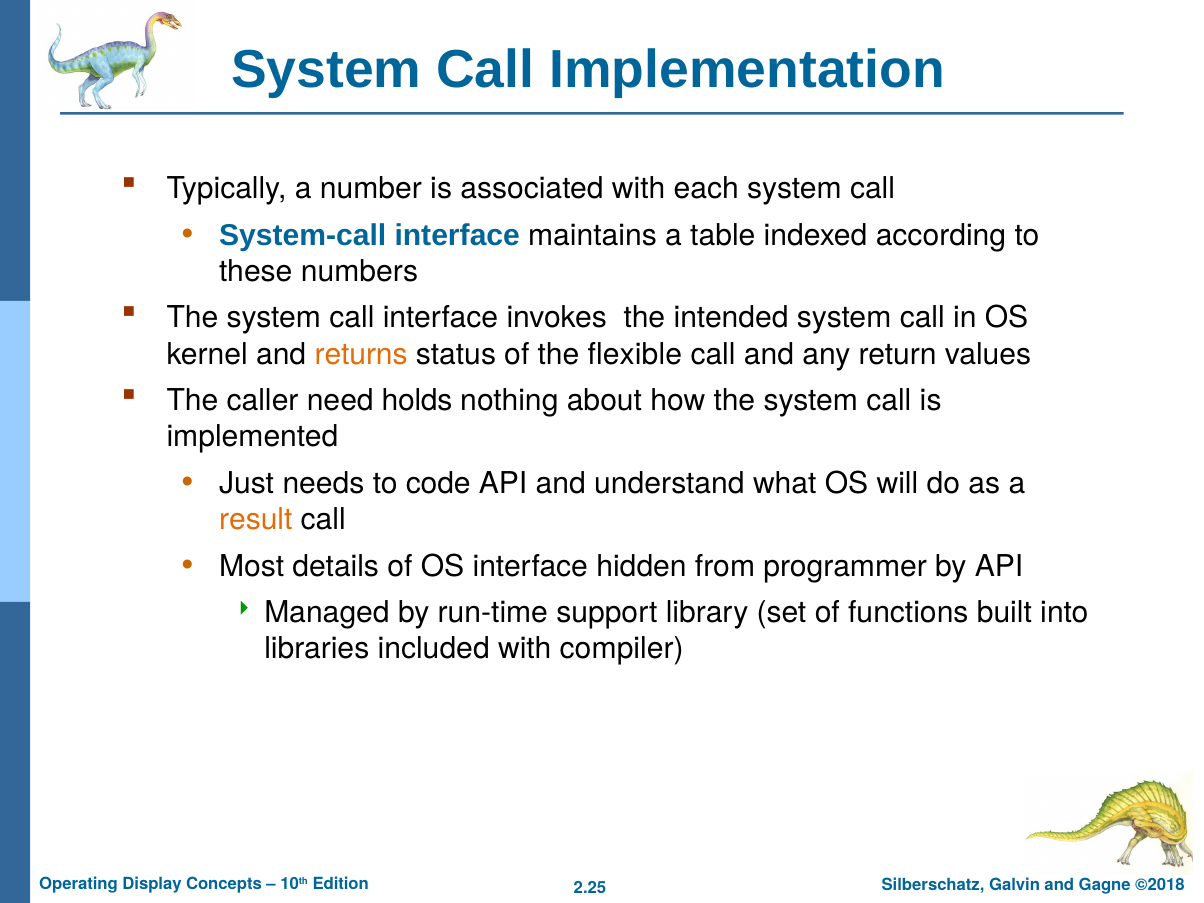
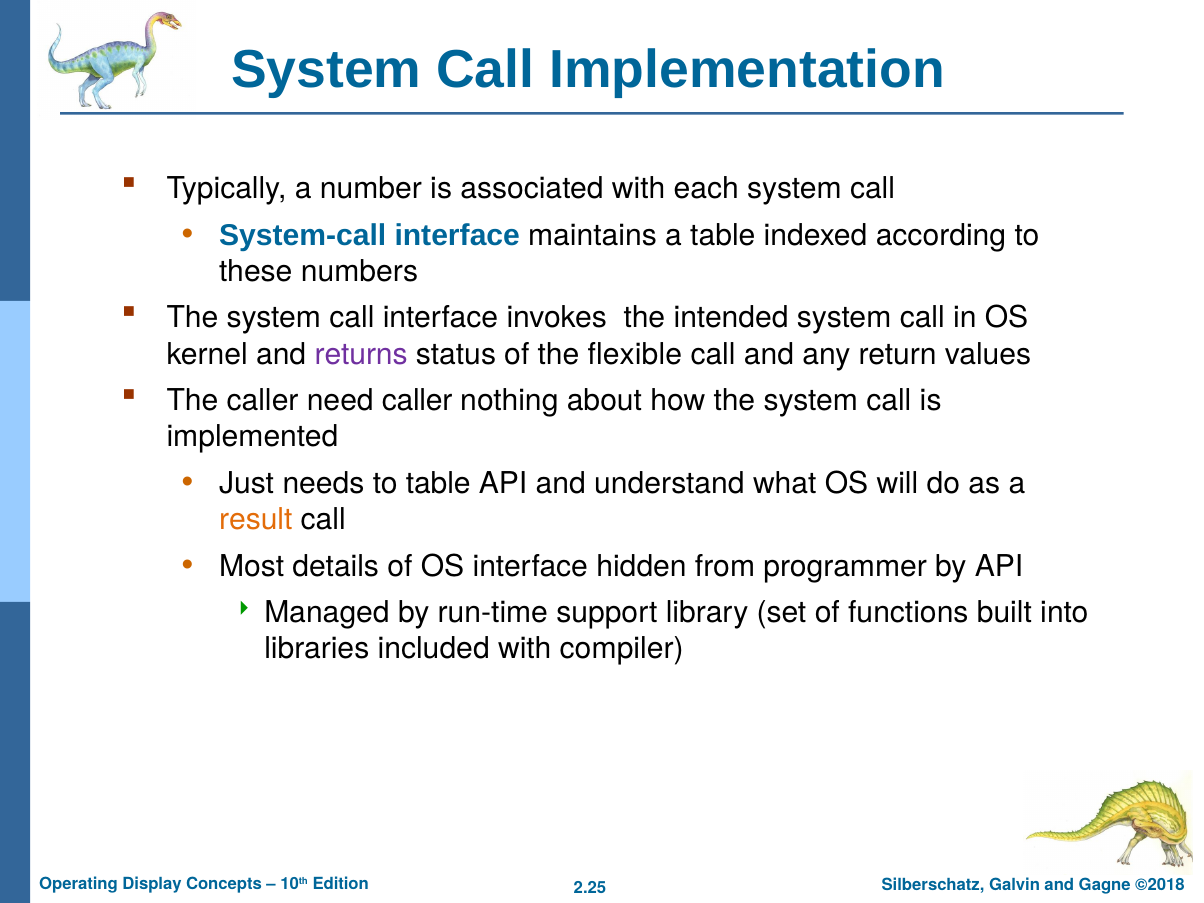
returns colour: orange -> purple
need holds: holds -> caller
to code: code -> table
